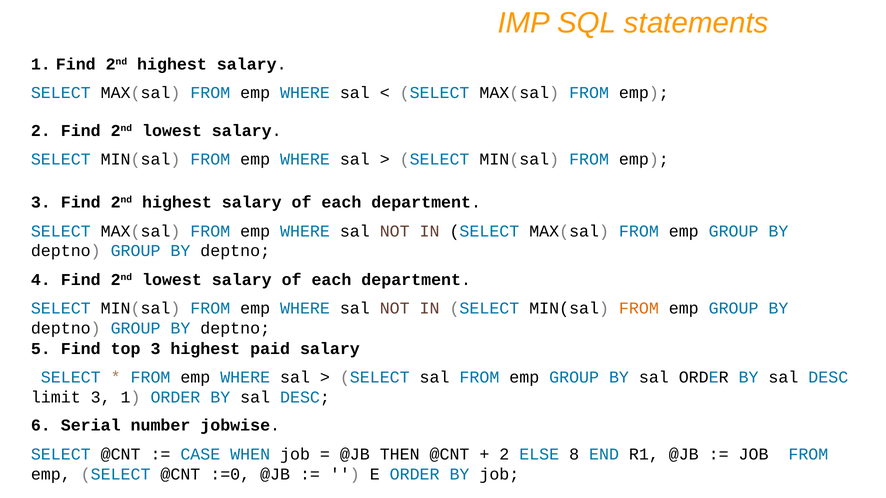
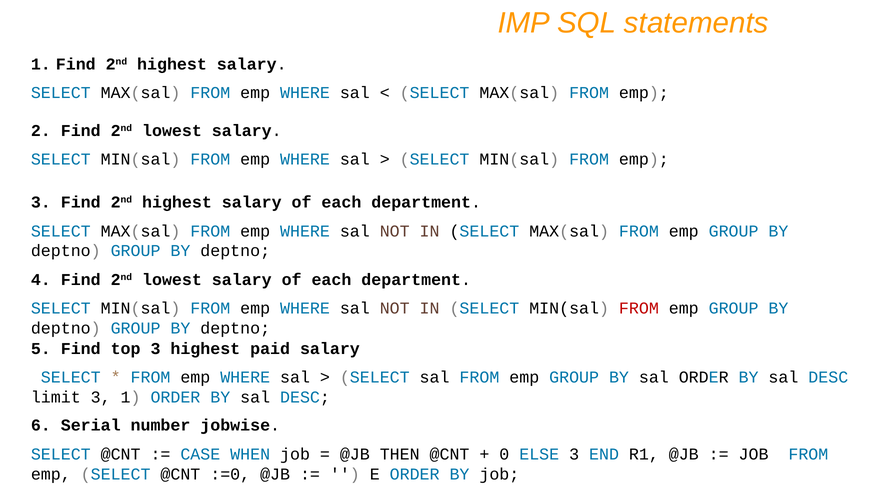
FROM at (639, 309) colour: orange -> red
2 at (504, 455): 2 -> 0
ELSE 8: 8 -> 3
